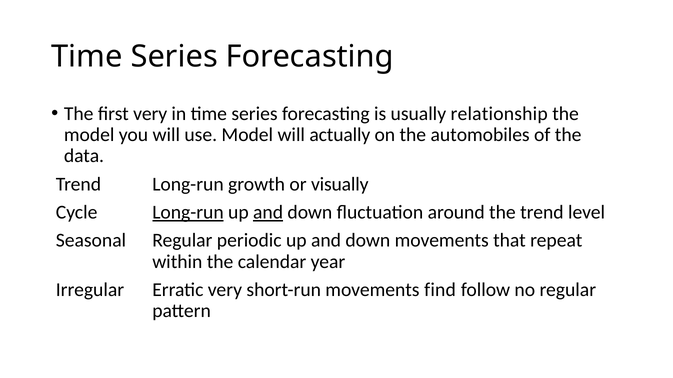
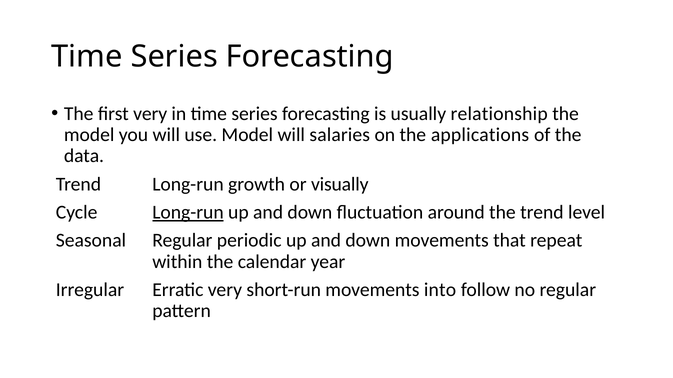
actually: actually -> salaries
automobiles: automobiles -> applications
and at (268, 213) underline: present -> none
find: find -> into
